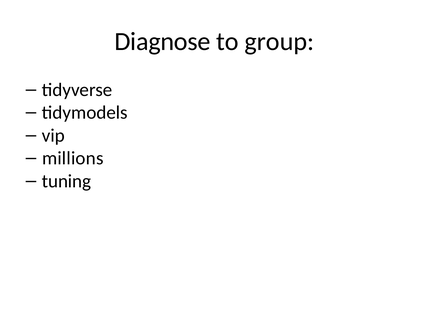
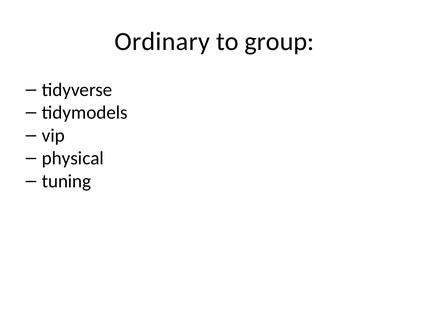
Diagnose: Diagnose -> Ordinary
millions: millions -> physical
